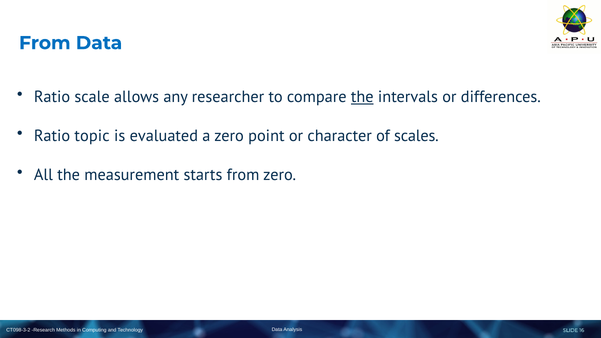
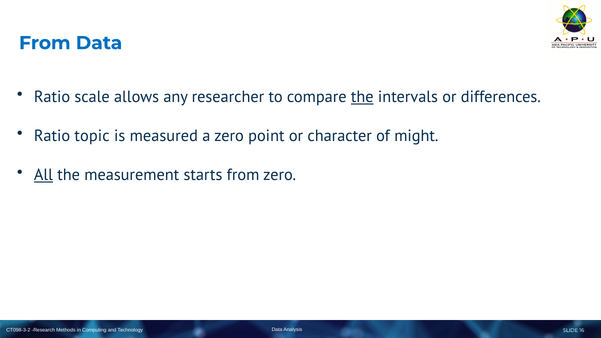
evaluated: evaluated -> measured
scales: scales -> might
All underline: none -> present
